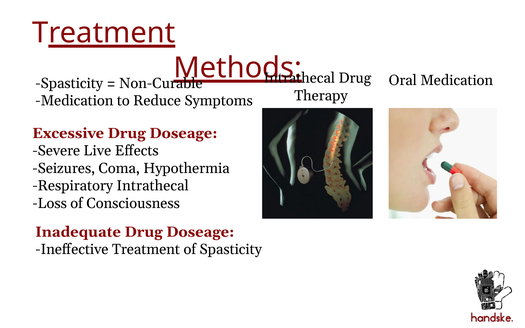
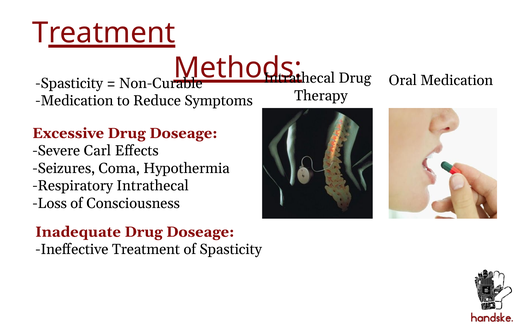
Live: Live -> Carl
